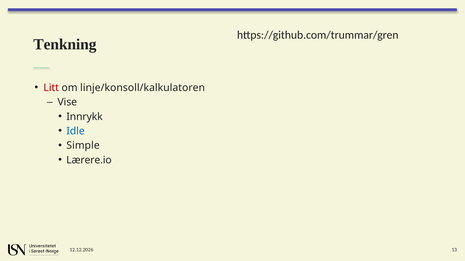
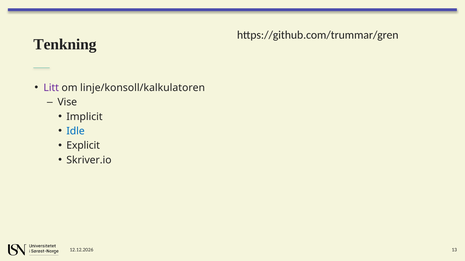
Litt colour: red -> purple
Innrykk: Innrykk -> Implicit
Simple: Simple -> Explicit
Lærere.io: Lærere.io -> Skriver.io
